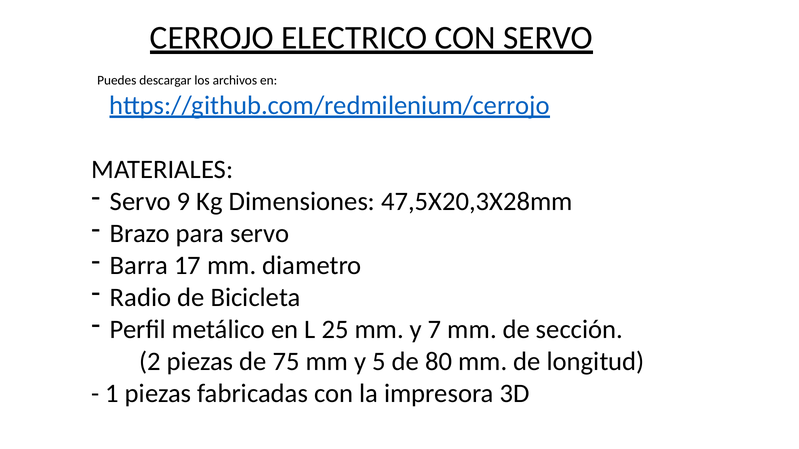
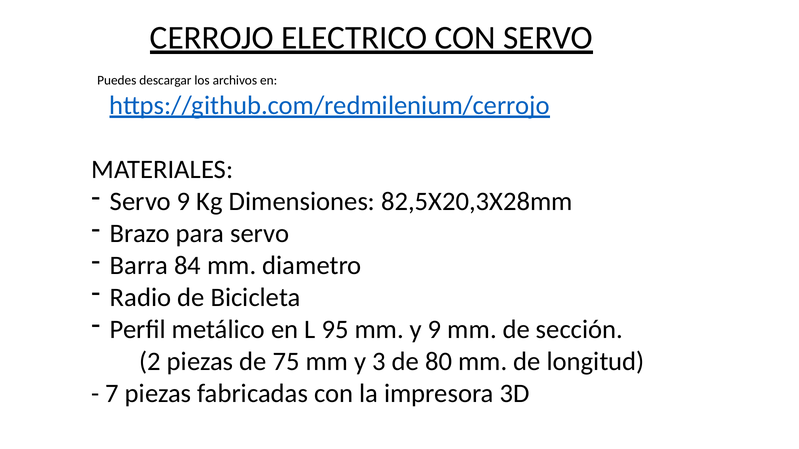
47,5X20,3X28mm: 47,5X20,3X28mm -> 82,5X20,3X28mm
17: 17 -> 84
25: 25 -> 95
y 7: 7 -> 9
5: 5 -> 3
1: 1 -> 7
